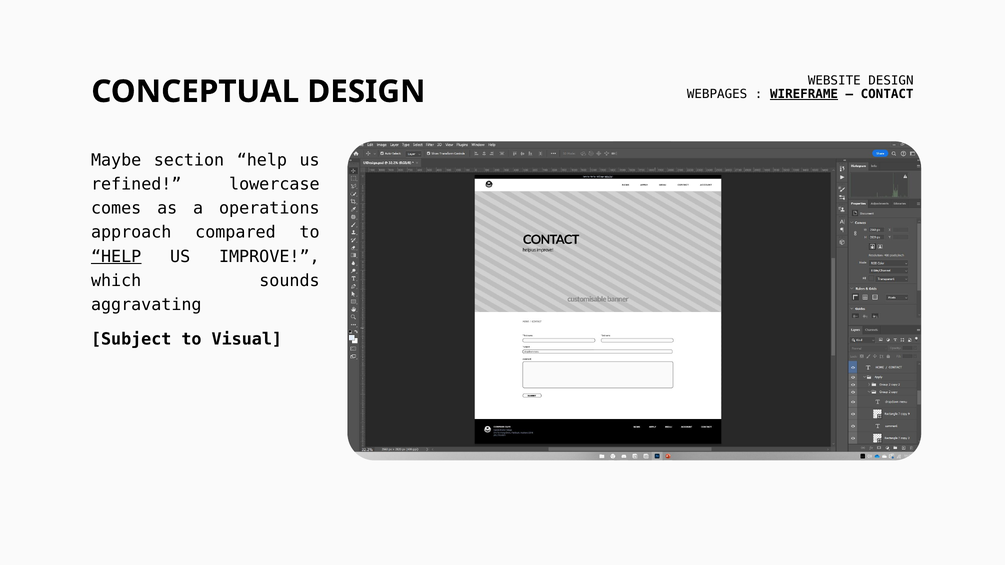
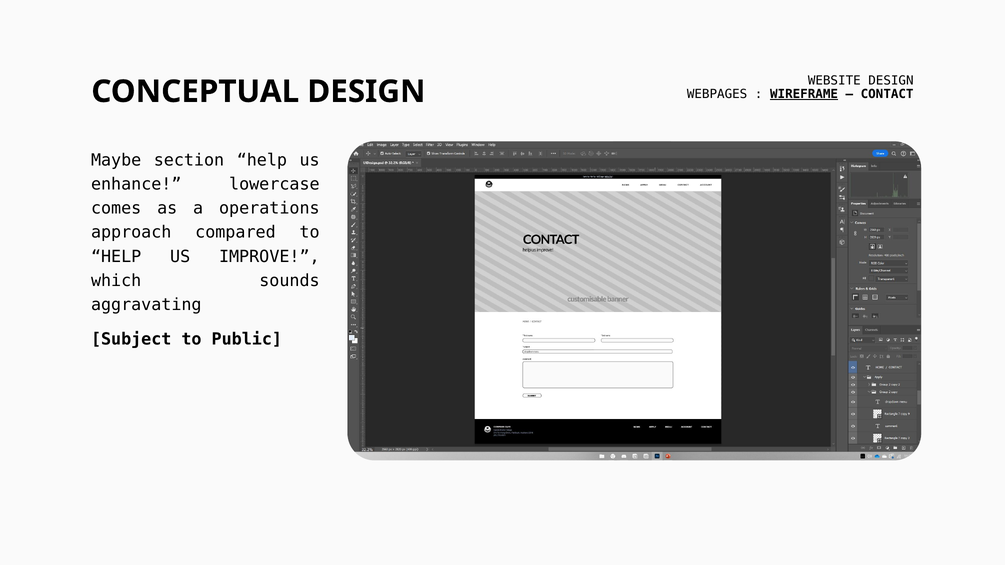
refined: refined -> enhance
HELP at (116, 257) underline: present -> none
Visual: Visual -> Public
